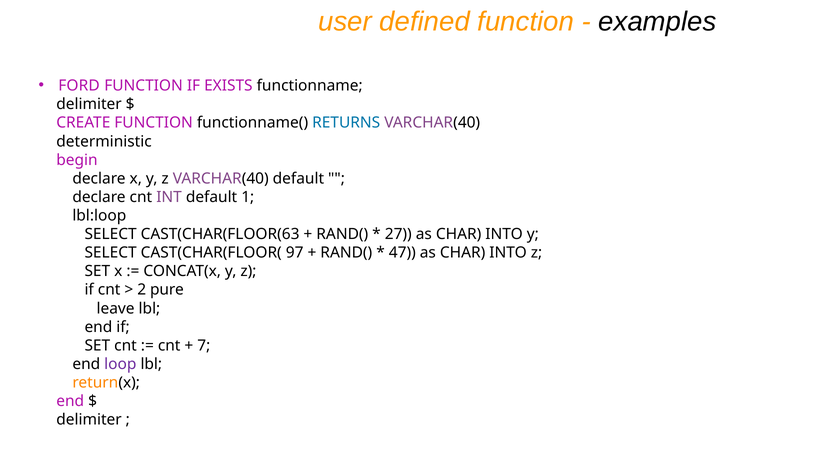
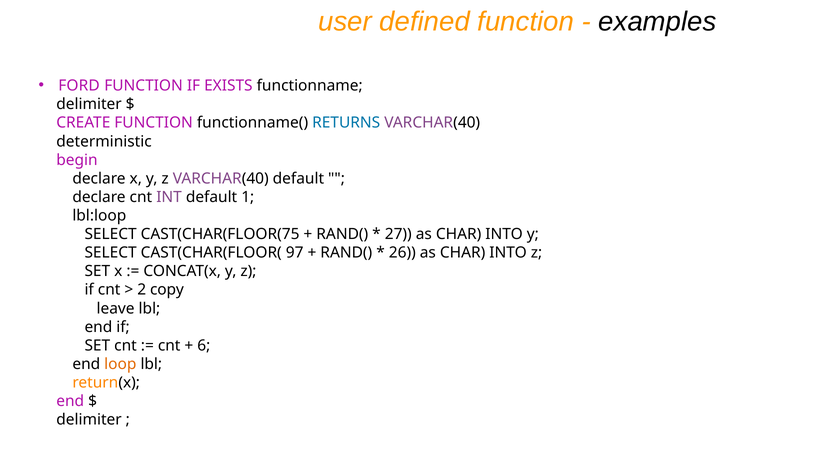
CAST(CHAR(FLOOR(63: CAST(CHAR(FLOOR(63 -> CAST(CHAR(FLOOR(75
47: 47 -> 26
pure: pure -> copy
7: 7 -> 6
loop colour: purple -> orange
